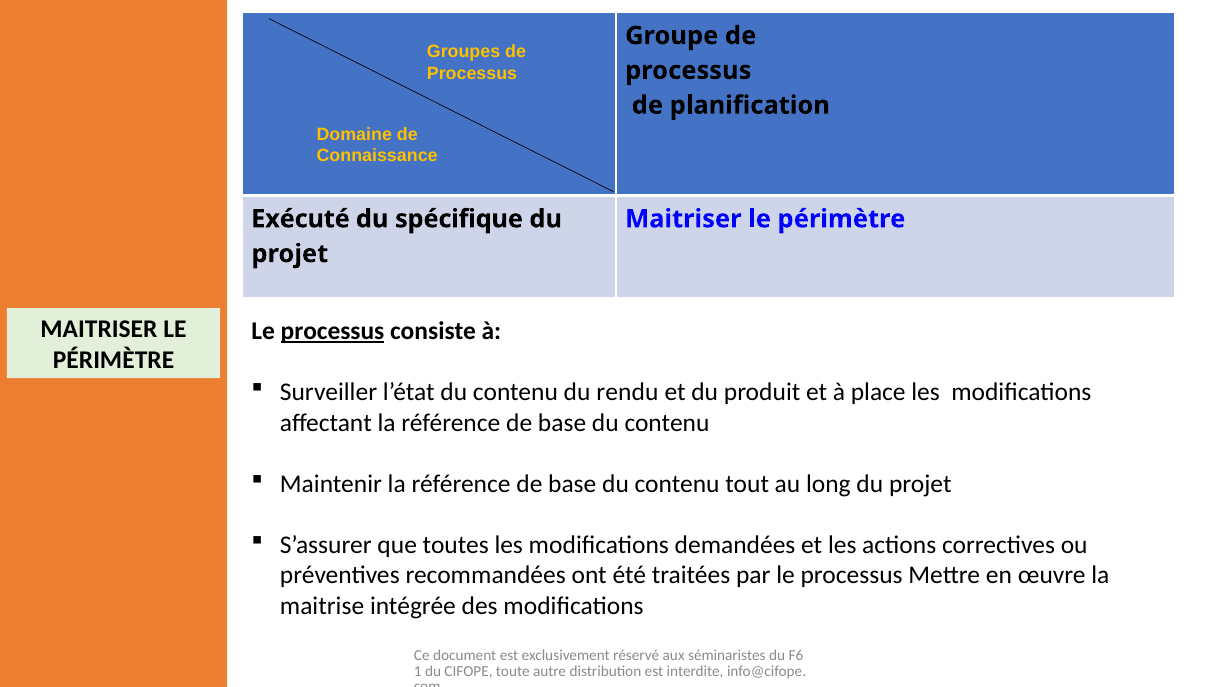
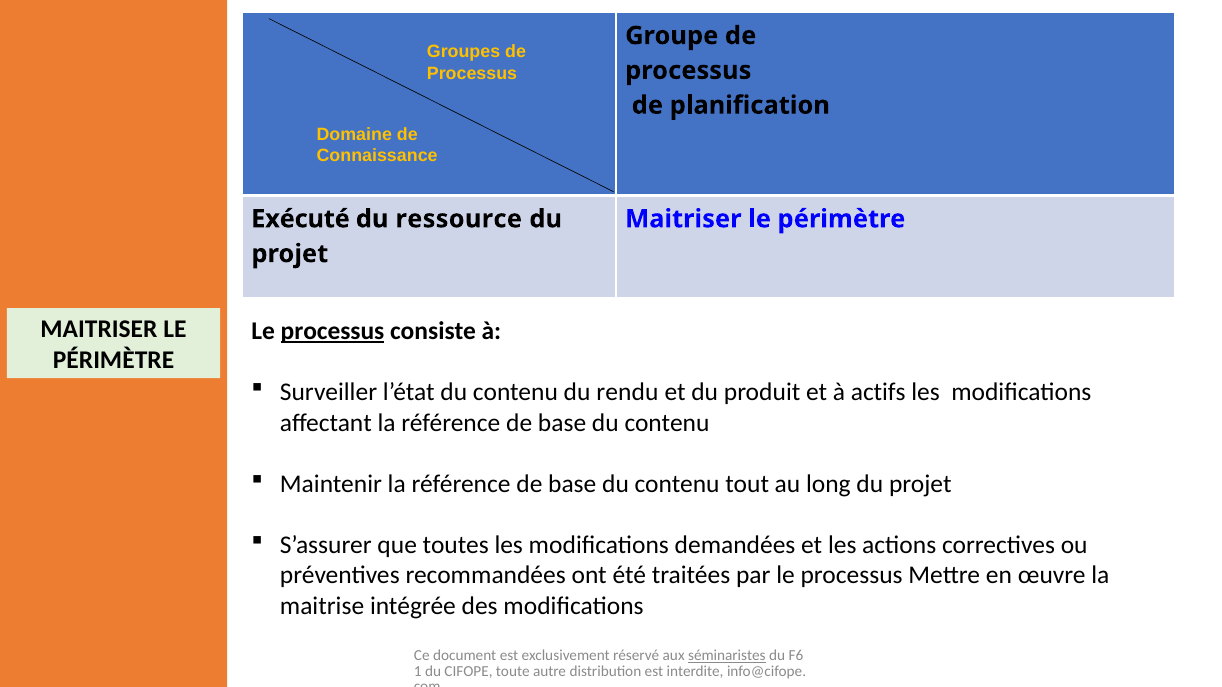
spécifique: spécifique -> ressource
place: place -> actifs
séminaristes underline: none -> present
